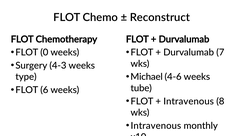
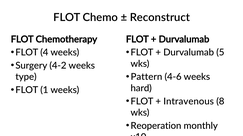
0: 0 -> 4
7: 7 -> 5
4-3: 4-3 -> 4-2
Michael: Michael -> Pattern
tube: tube -> hard
6: 6 -> 1
Intravenous at (156, 126): Intravenous -> Reoperation
